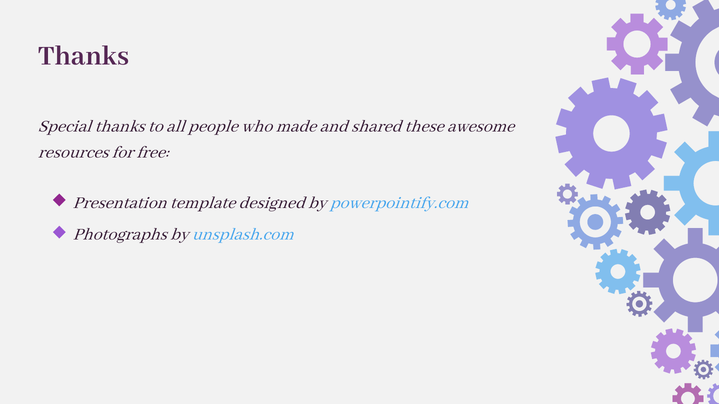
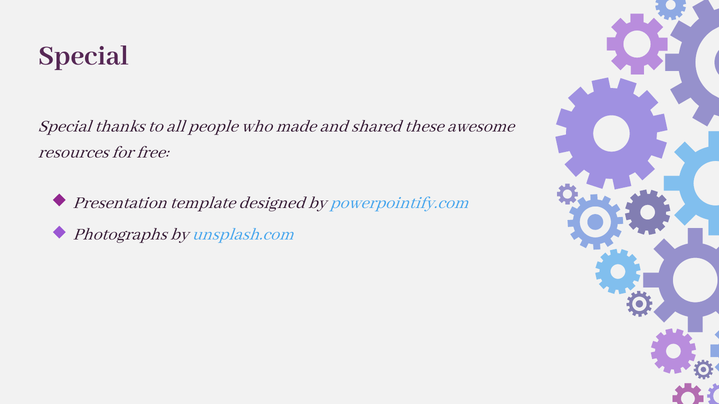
Thanks at (84, 55): Thanks -> Special
